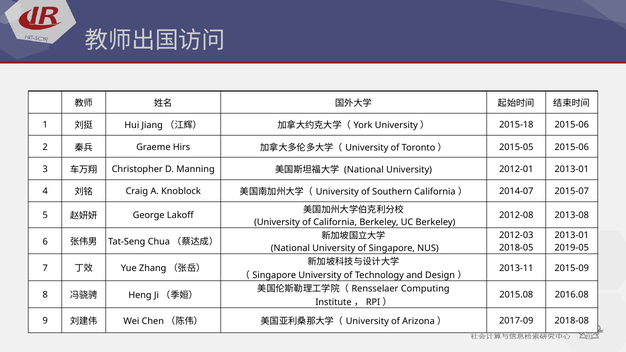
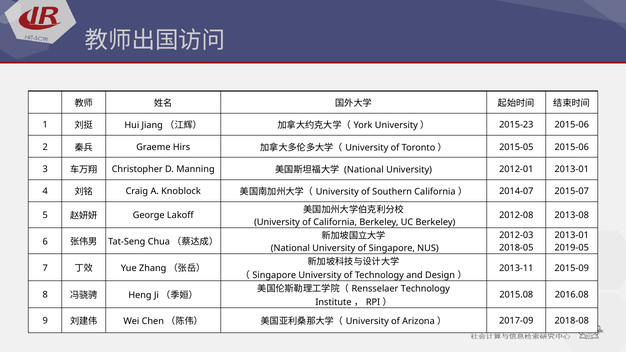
2015-18: 2015-18 -> 2015-23
Computing at (425, 289): Computing -> Technology
